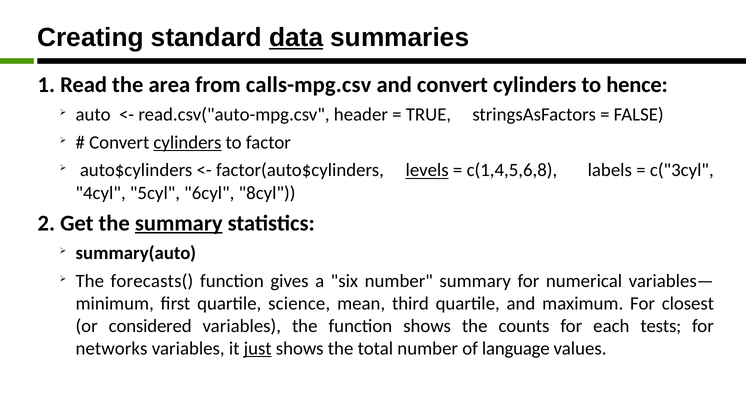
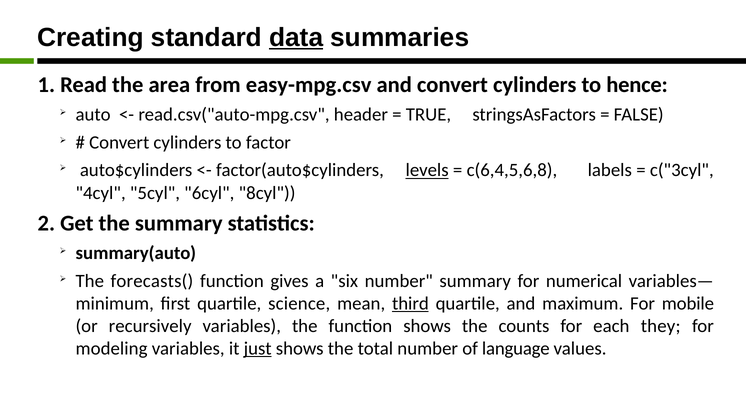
calls-mpg.csv: calls-mpg.csv -> easy-mpg.csv
cylinders at (187, 143) underline: present -> none
c(1,4,5,6,8: c(1,4,5,6,8 -> c(6,4,5,6,8
summary at (179, 224) underline: present -> none
third underline: none -> present
closest: closest -> mobile
considered: considered -> recursively
tests: tests -> they
networks: networks -> modeling
